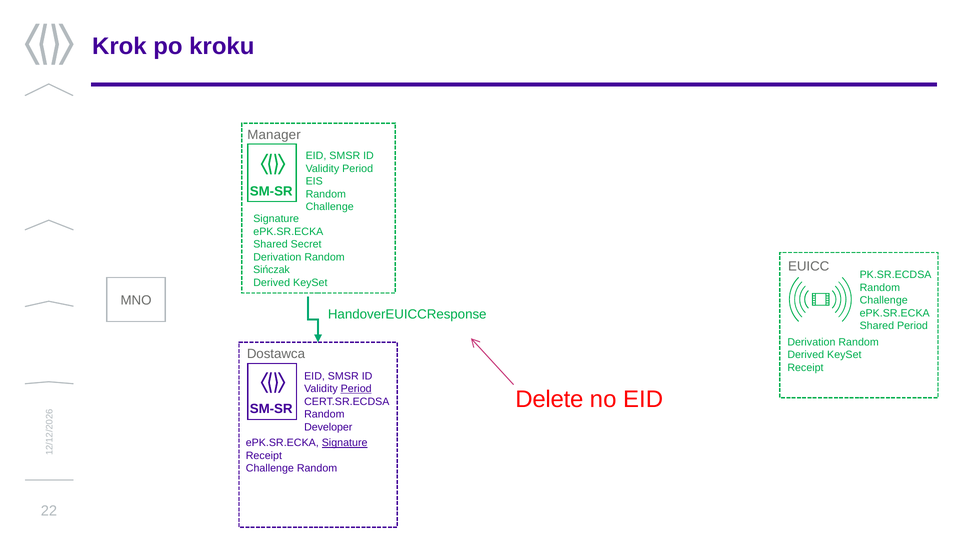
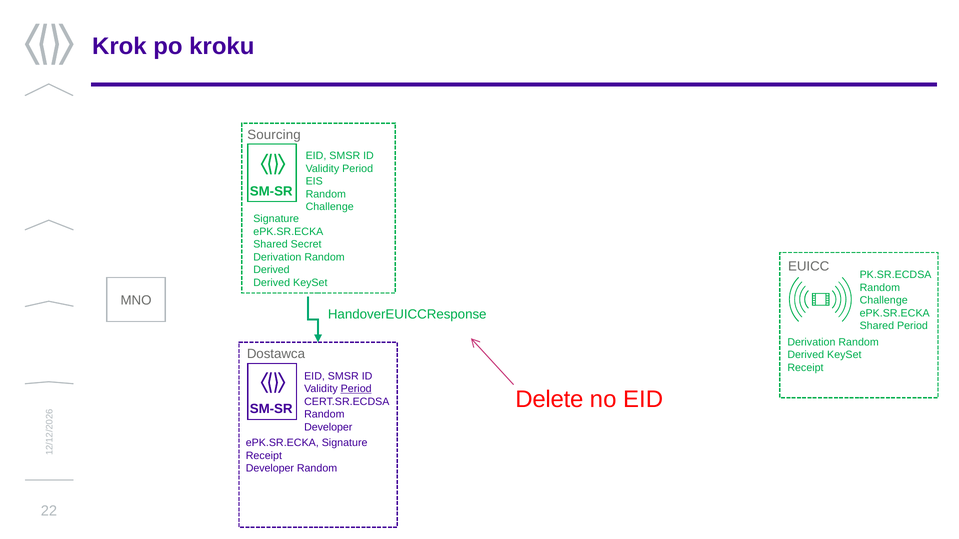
Manager: Manager -> Sourcing
Sińczak at (271, 270): Sińczak -> Derived
Signature at (345, 443) underline: present -> none
Challenge at (270, 469): Challenge -> Developer
